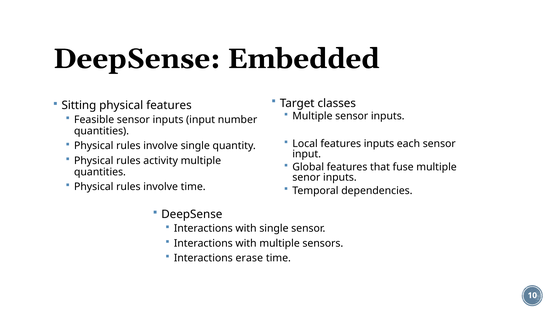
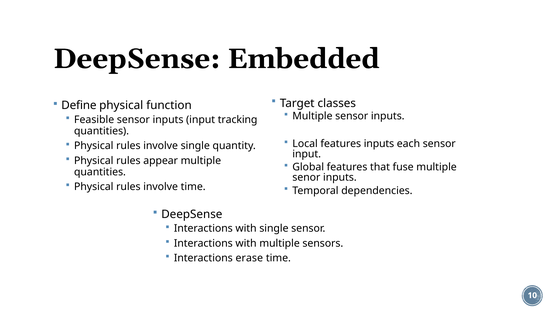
Sitting: Sitting -> Define
physical features: features -> function
number: number -> tracking
activity: activity -> appear
